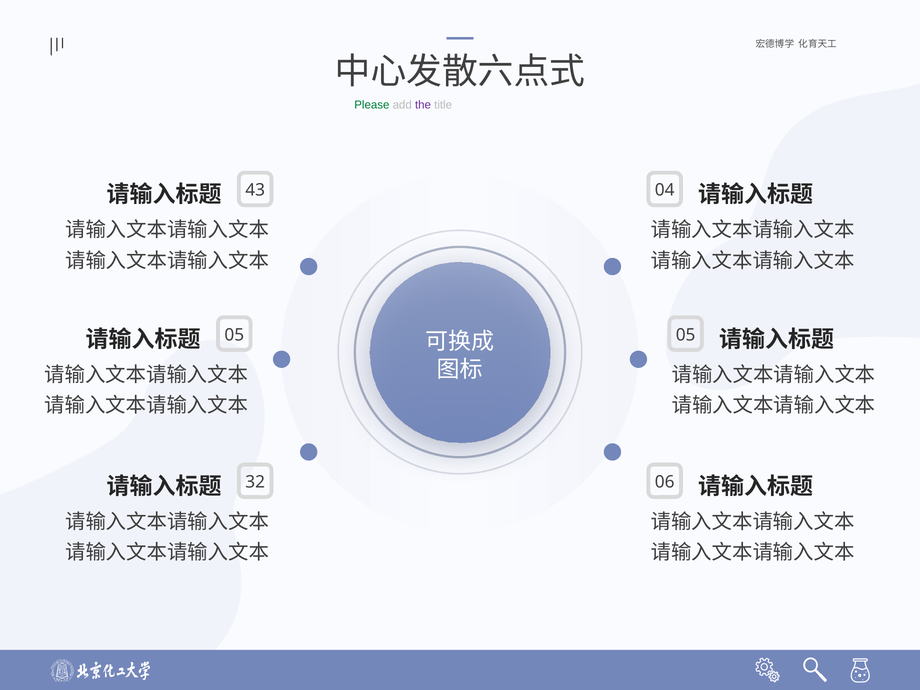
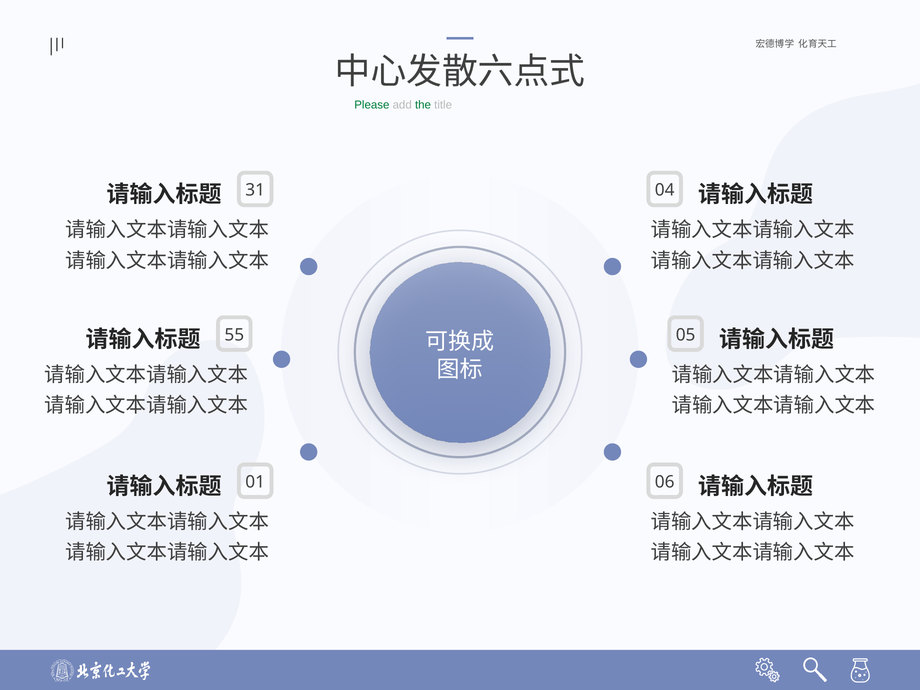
the colour: purple -> green
43: 43 -> 31
05 at (234, 335): 05 -> 55
32: 32 -> 01
